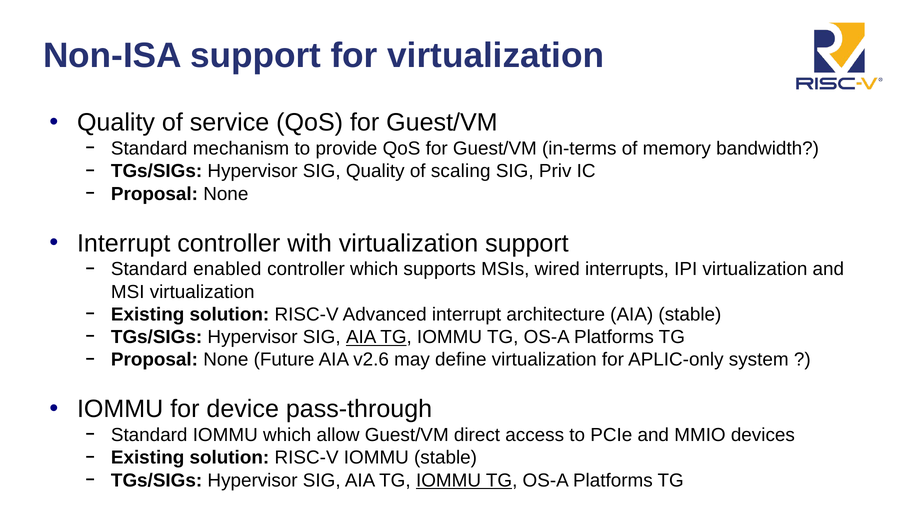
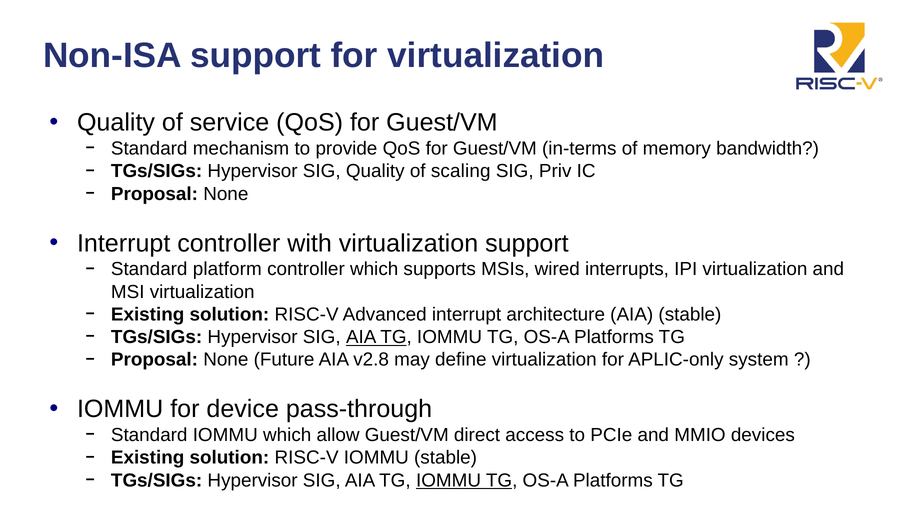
enabled: enabled -> platform
v2.6: v2.6 -> v2.8
